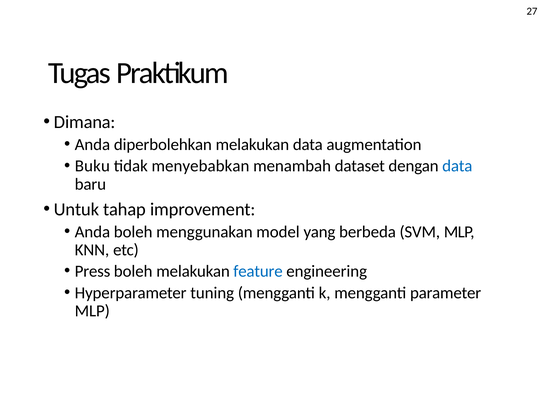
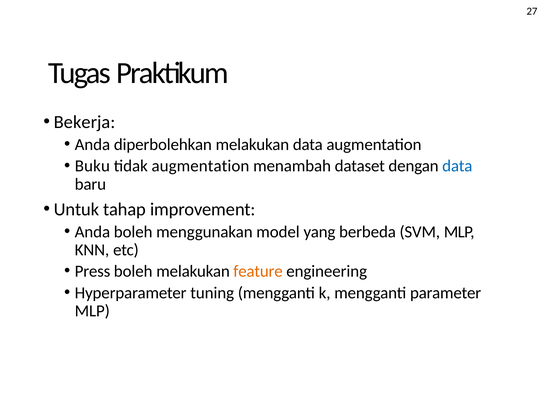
Dimana: Dimana -> Bekerja
tidak menyebabkan: menyebabkan -> augmentation
feature colour: blue -> orange
